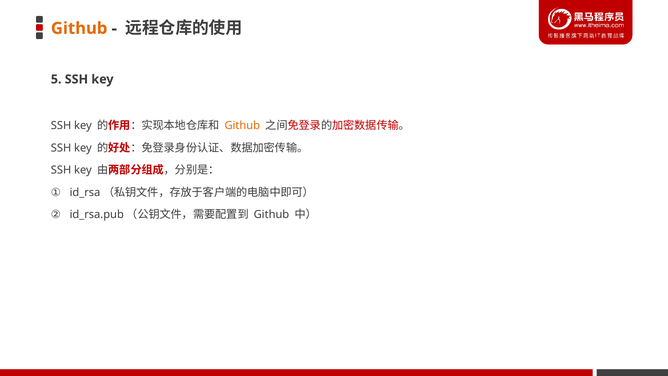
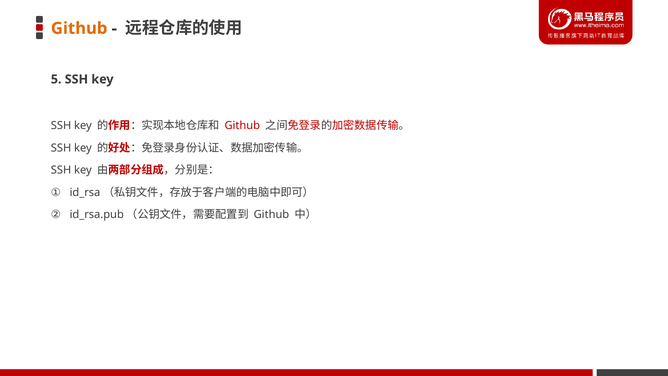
Github at (242, 126) colour: orange -> red
